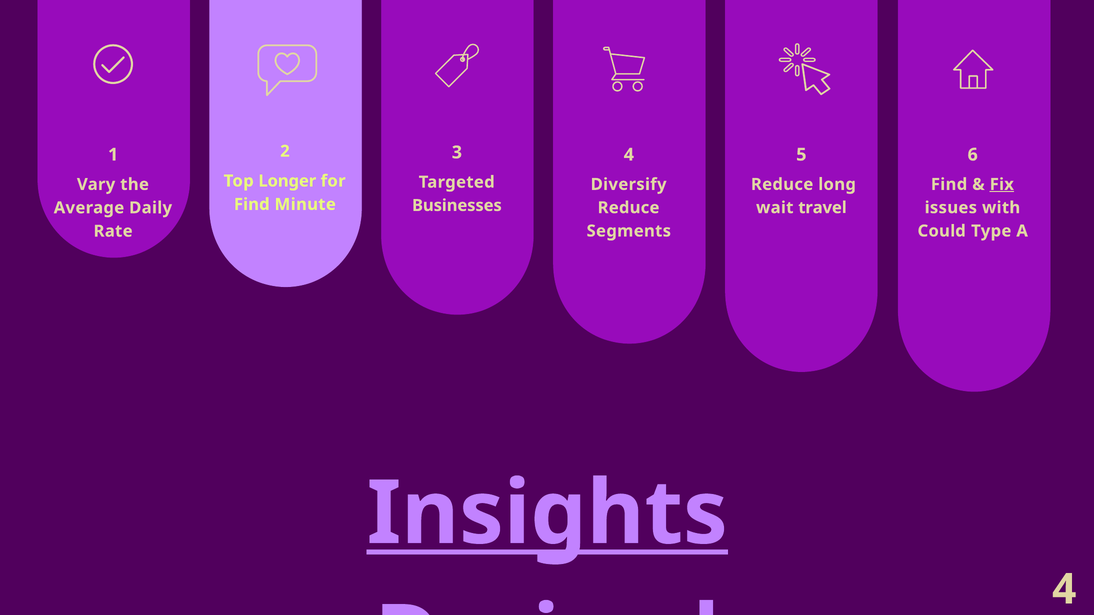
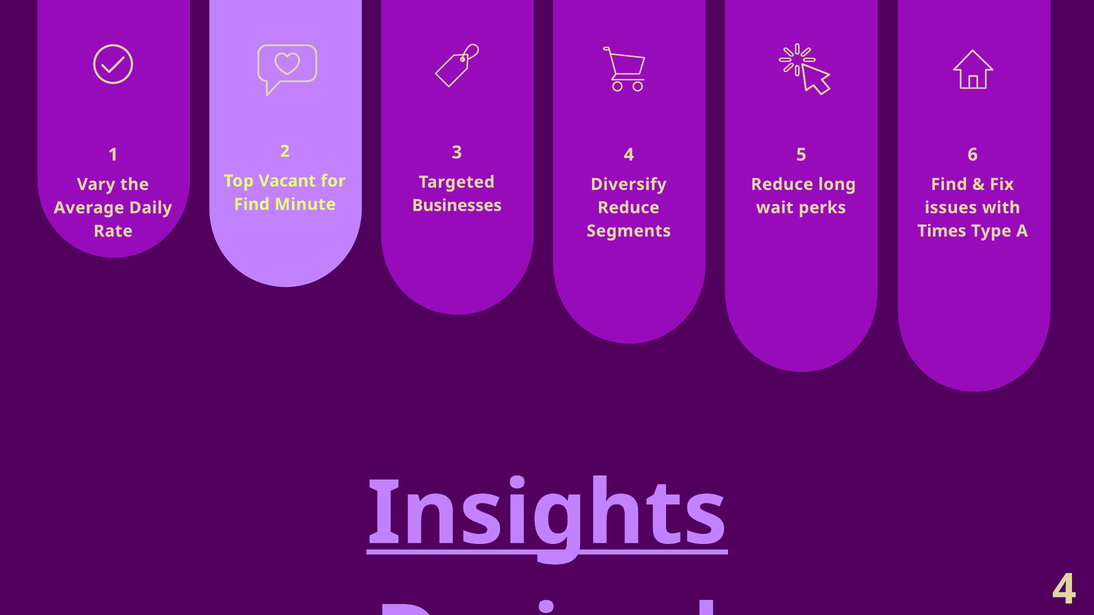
Longer: Longer -> Vacant
Fix underline: present -> none
travel: travel -> perks
Could: Could -> Times
